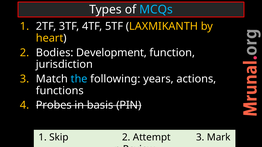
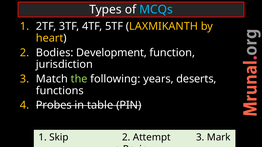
the colour: light blue -> light green
actions: actions -> deserts
basis: basis -> table
